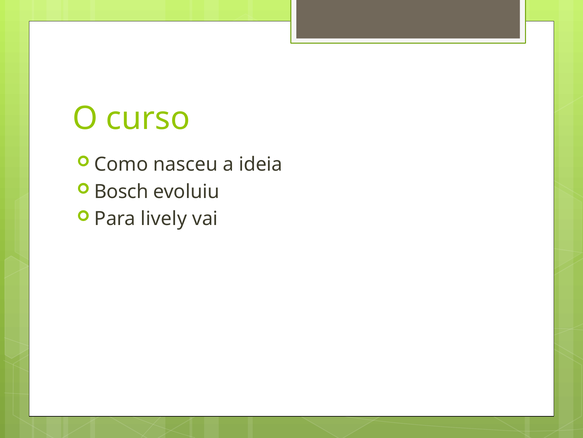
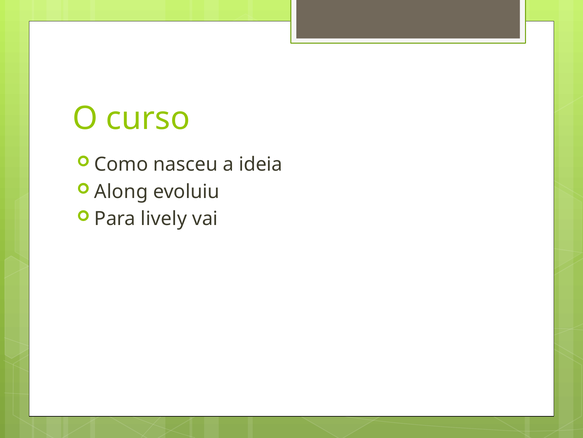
Bosch: Bosch -> Along
